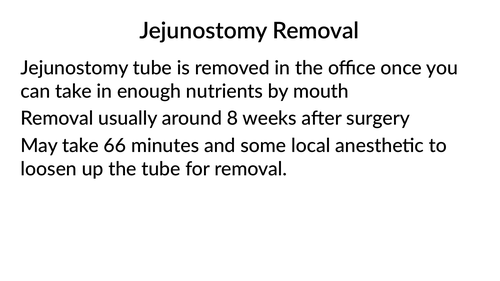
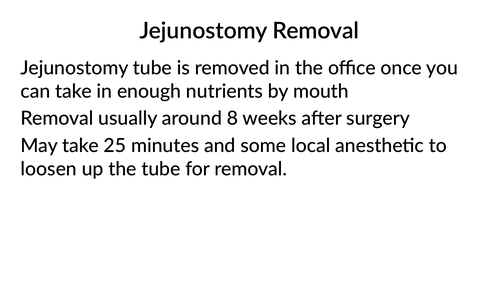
66: 66 -> 25
